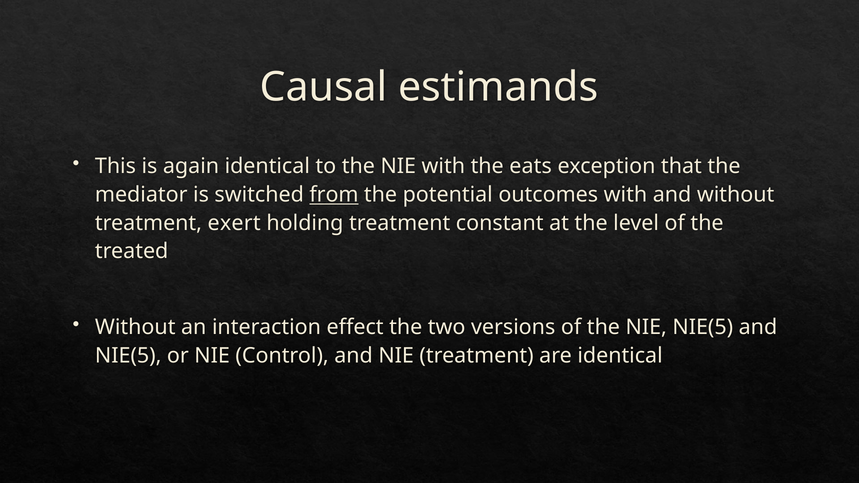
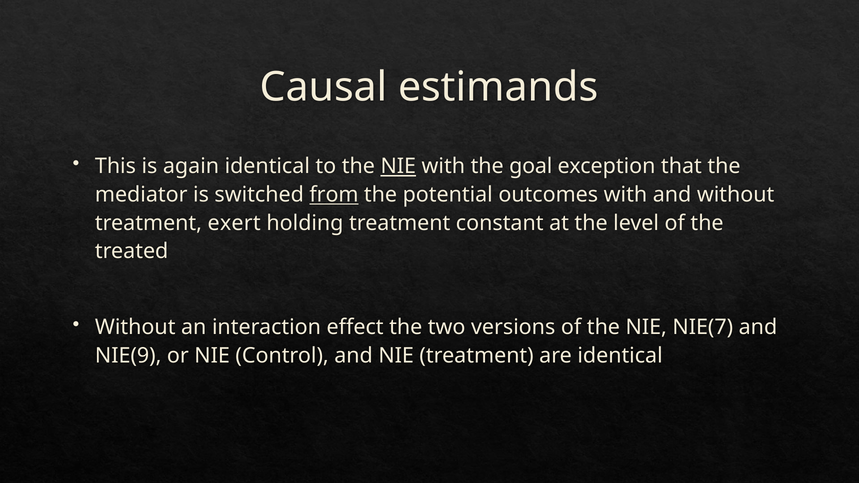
NIE at (398, 166) underline: none -> present
eats: eats -> goal
NIE NIE(5: NIE(5 -> NIE(7
NIE(5 at (128, 356): NIE(5 -> NIE(9
